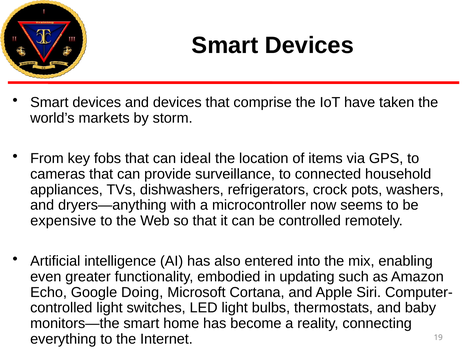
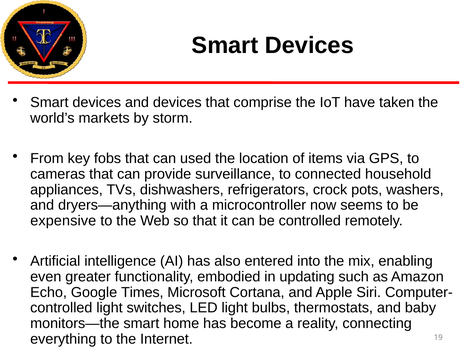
ideal: ideal -> used
Doing: Doing -> Times
